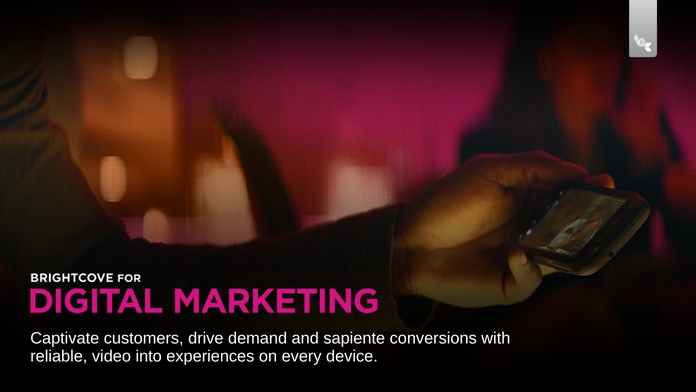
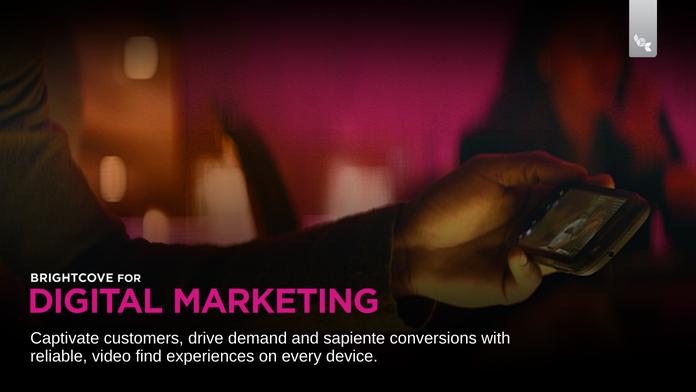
into: into -> find
